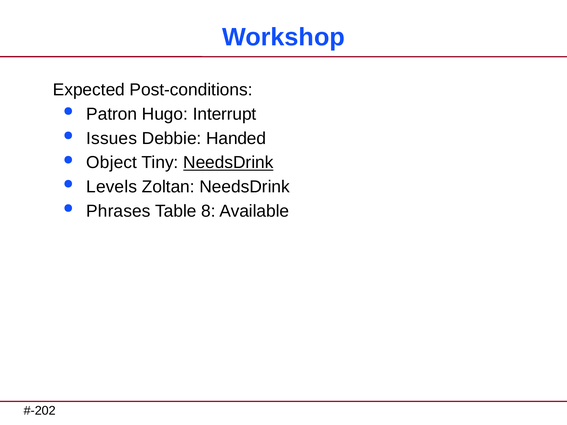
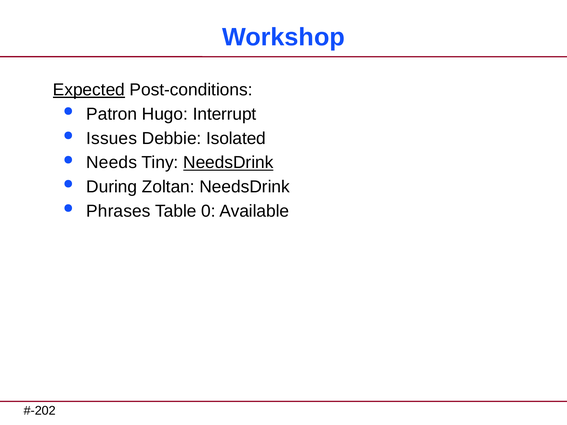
Expected underline: none -> present
Handed: Handed -> Isolated
Object: Object -> Needs
Levels: Levels -> During
8: 8 -> 0
